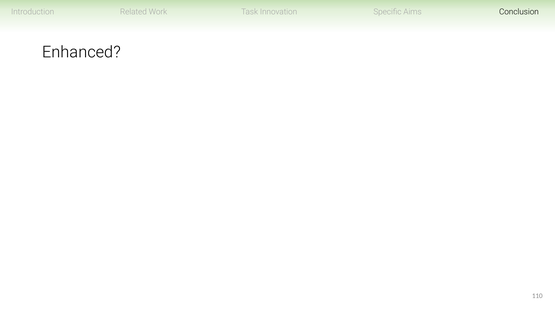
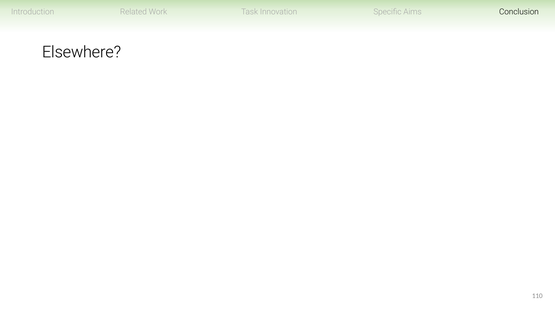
Enhanced: Enhanced -> Elsewhere
